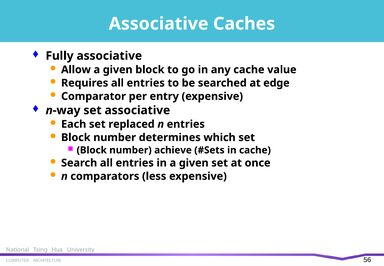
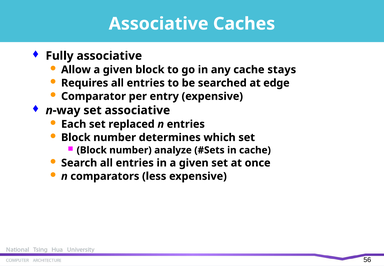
value: value -> stays
achieve: achieve -> analyze
